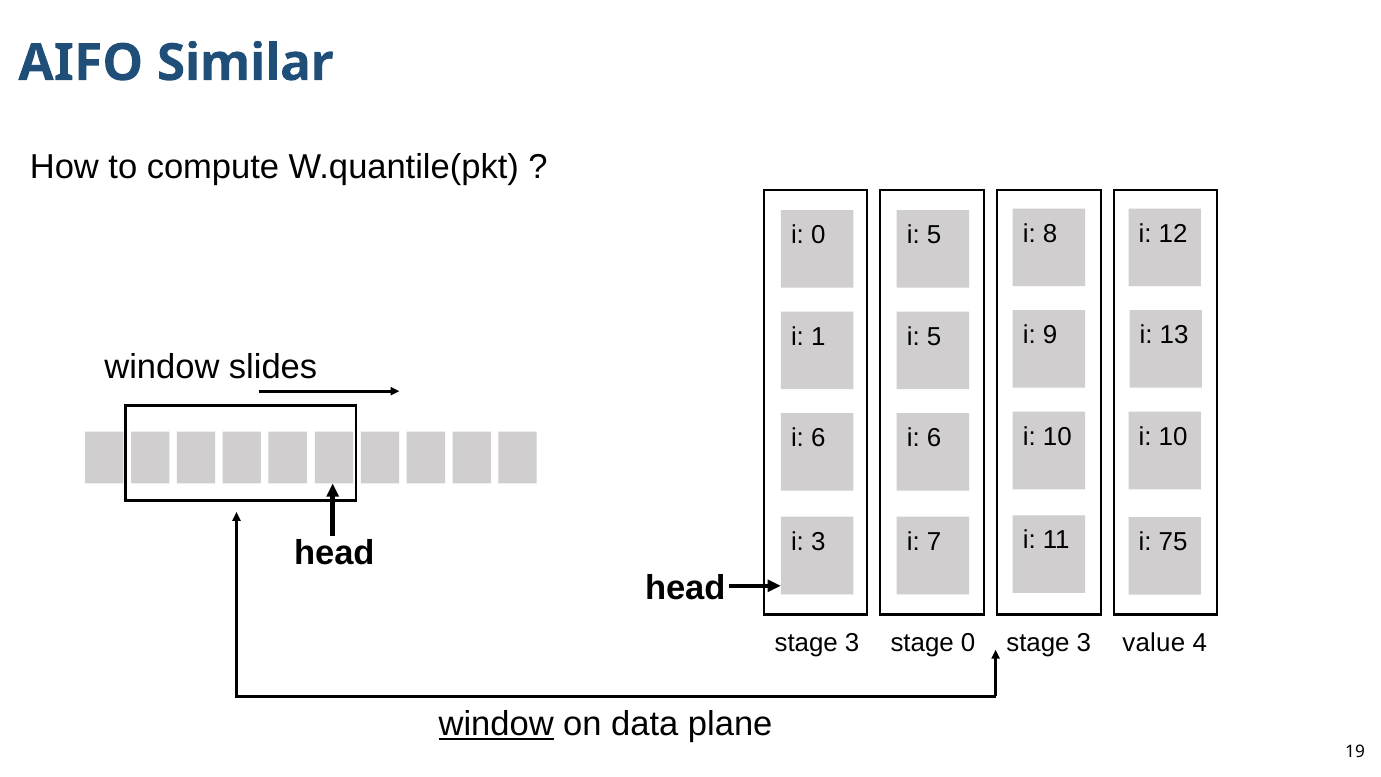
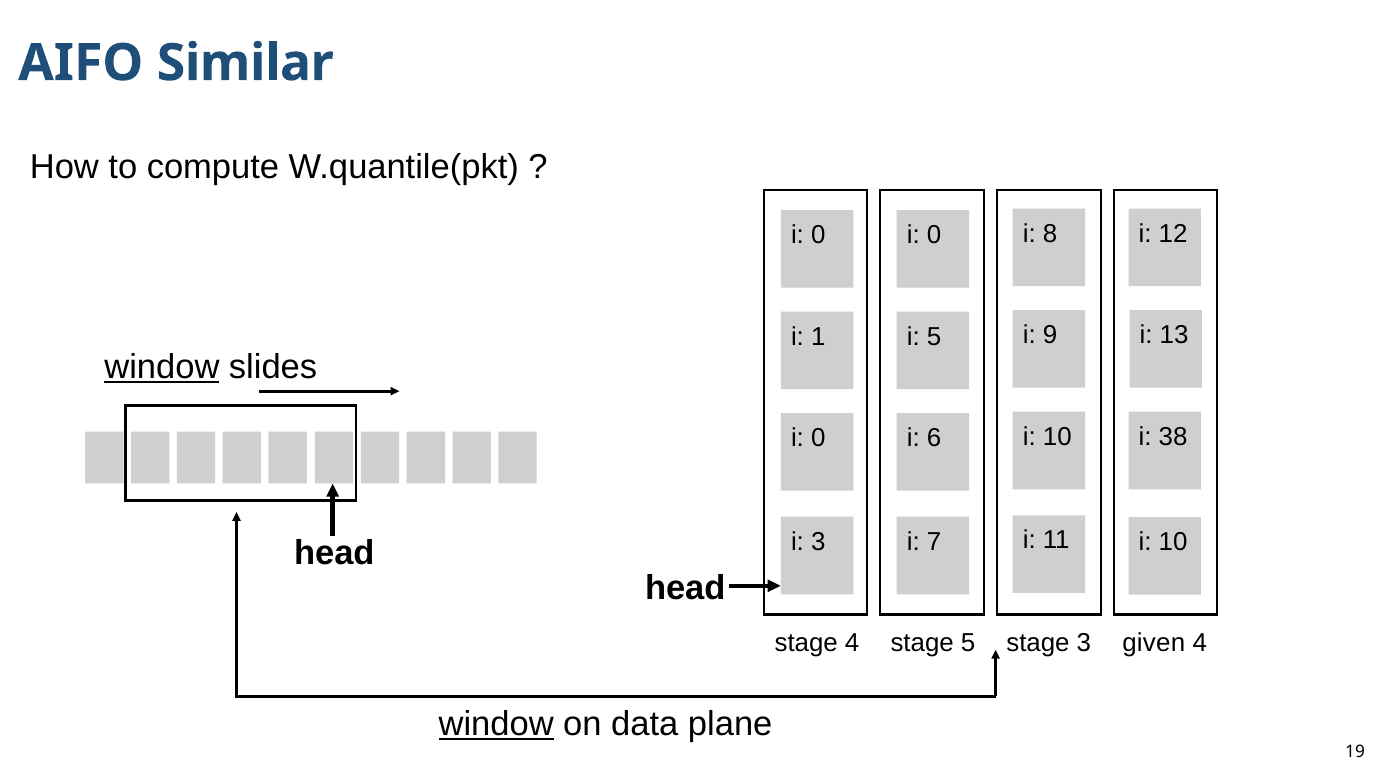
5 at (934, 235): 5 -> 0
window at (162, 367) underline: none -> present
10 at (1173, 437): 10 -> 38
6 at (818, 438): 6 -> 0
75 at (1173, 542): 75 -> 10
3 at (852, 643): 3 -> 4
stage 0: 0 -> 5
value: value -> given
